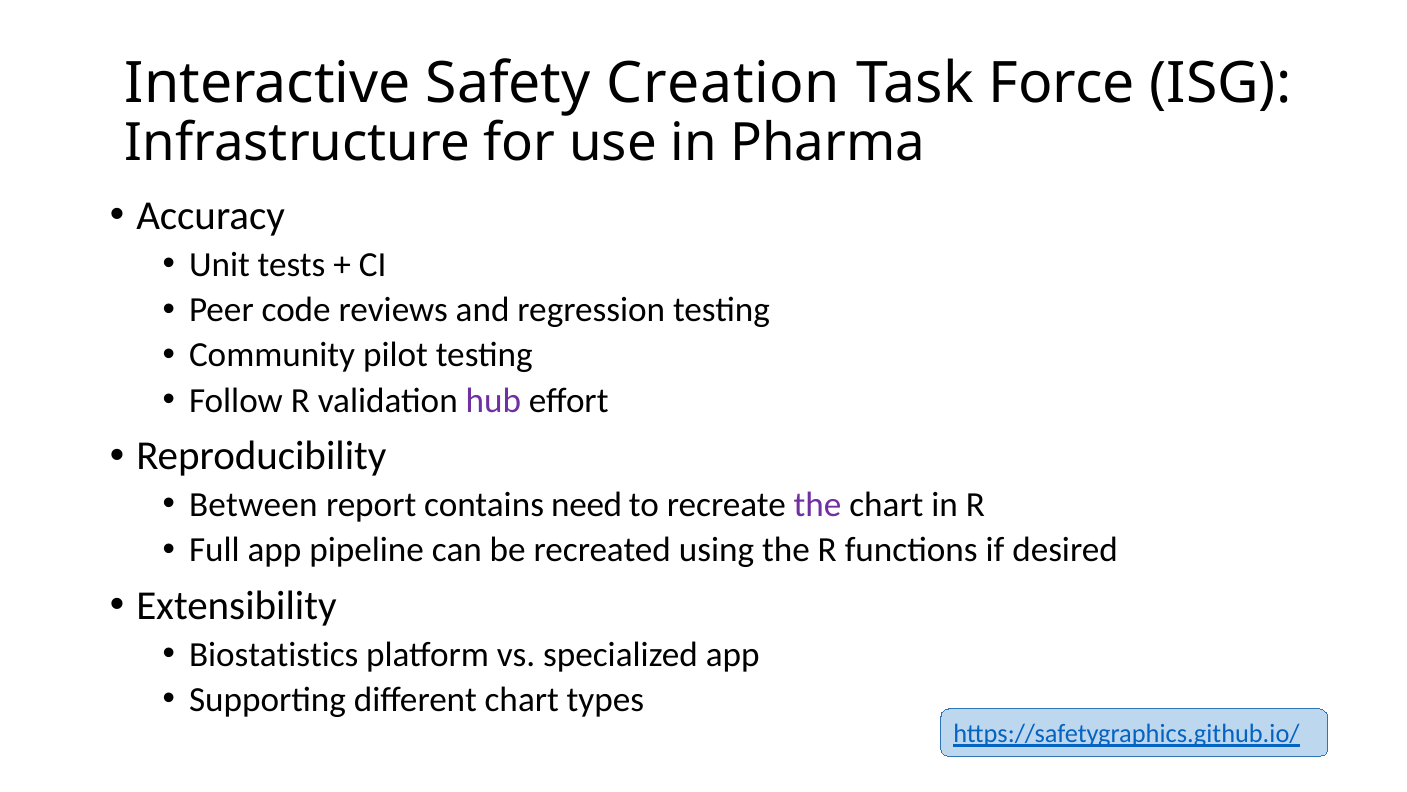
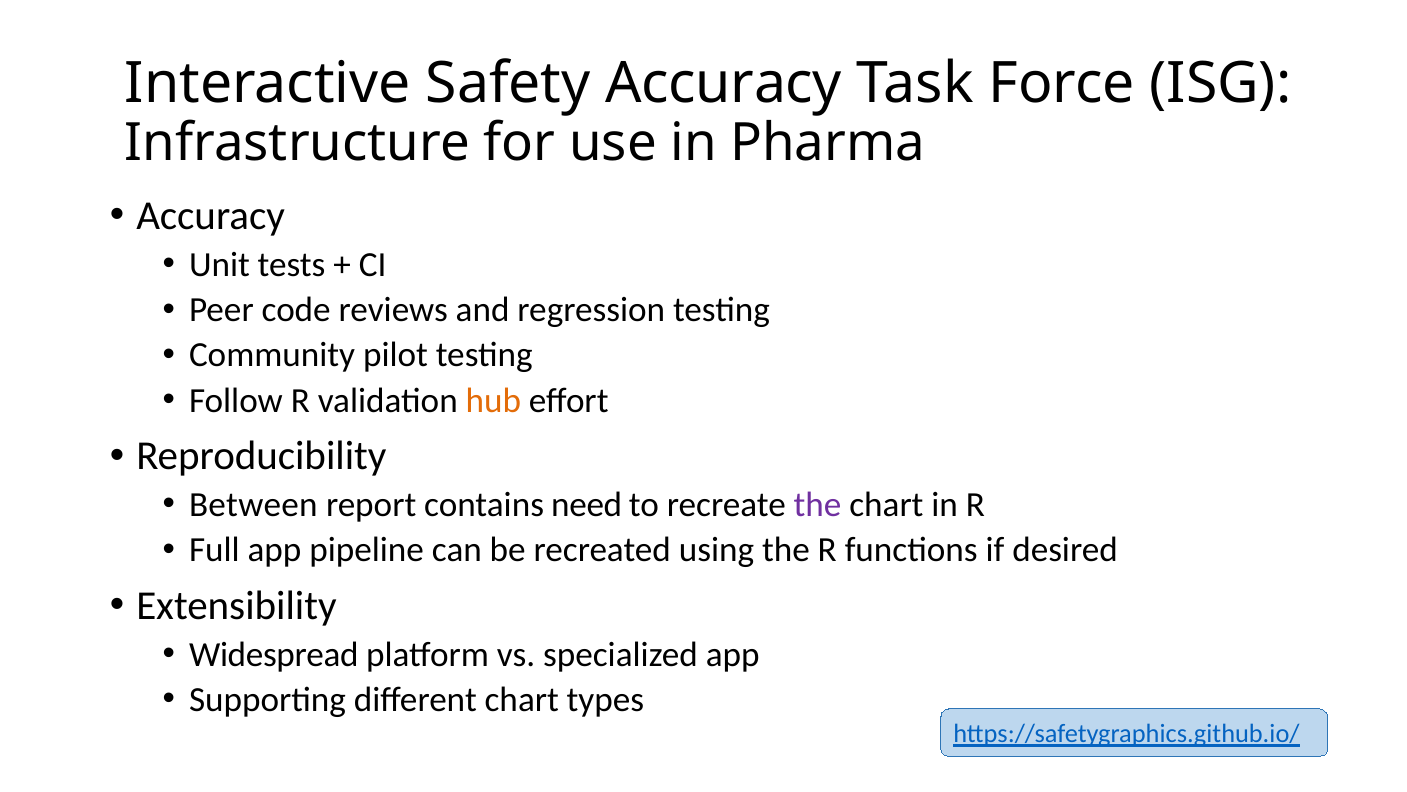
Safety Creation: Creation -> Accuracy
hub colour: purple -> orange
Biostatistics: Biostatistics -> Widespread
